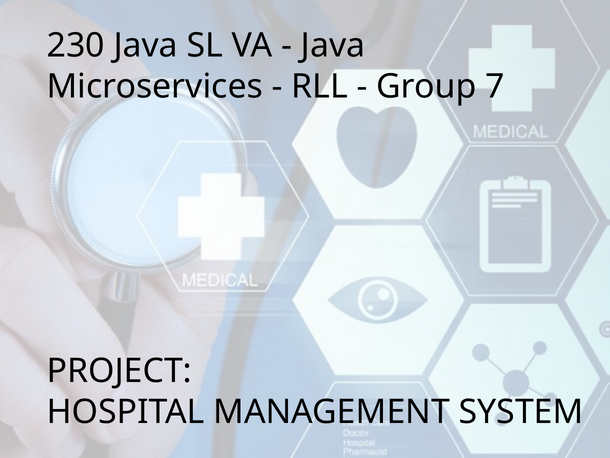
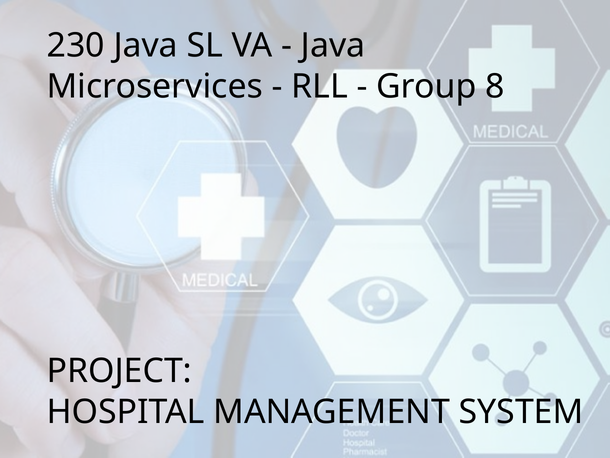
7: 7 -> 8
